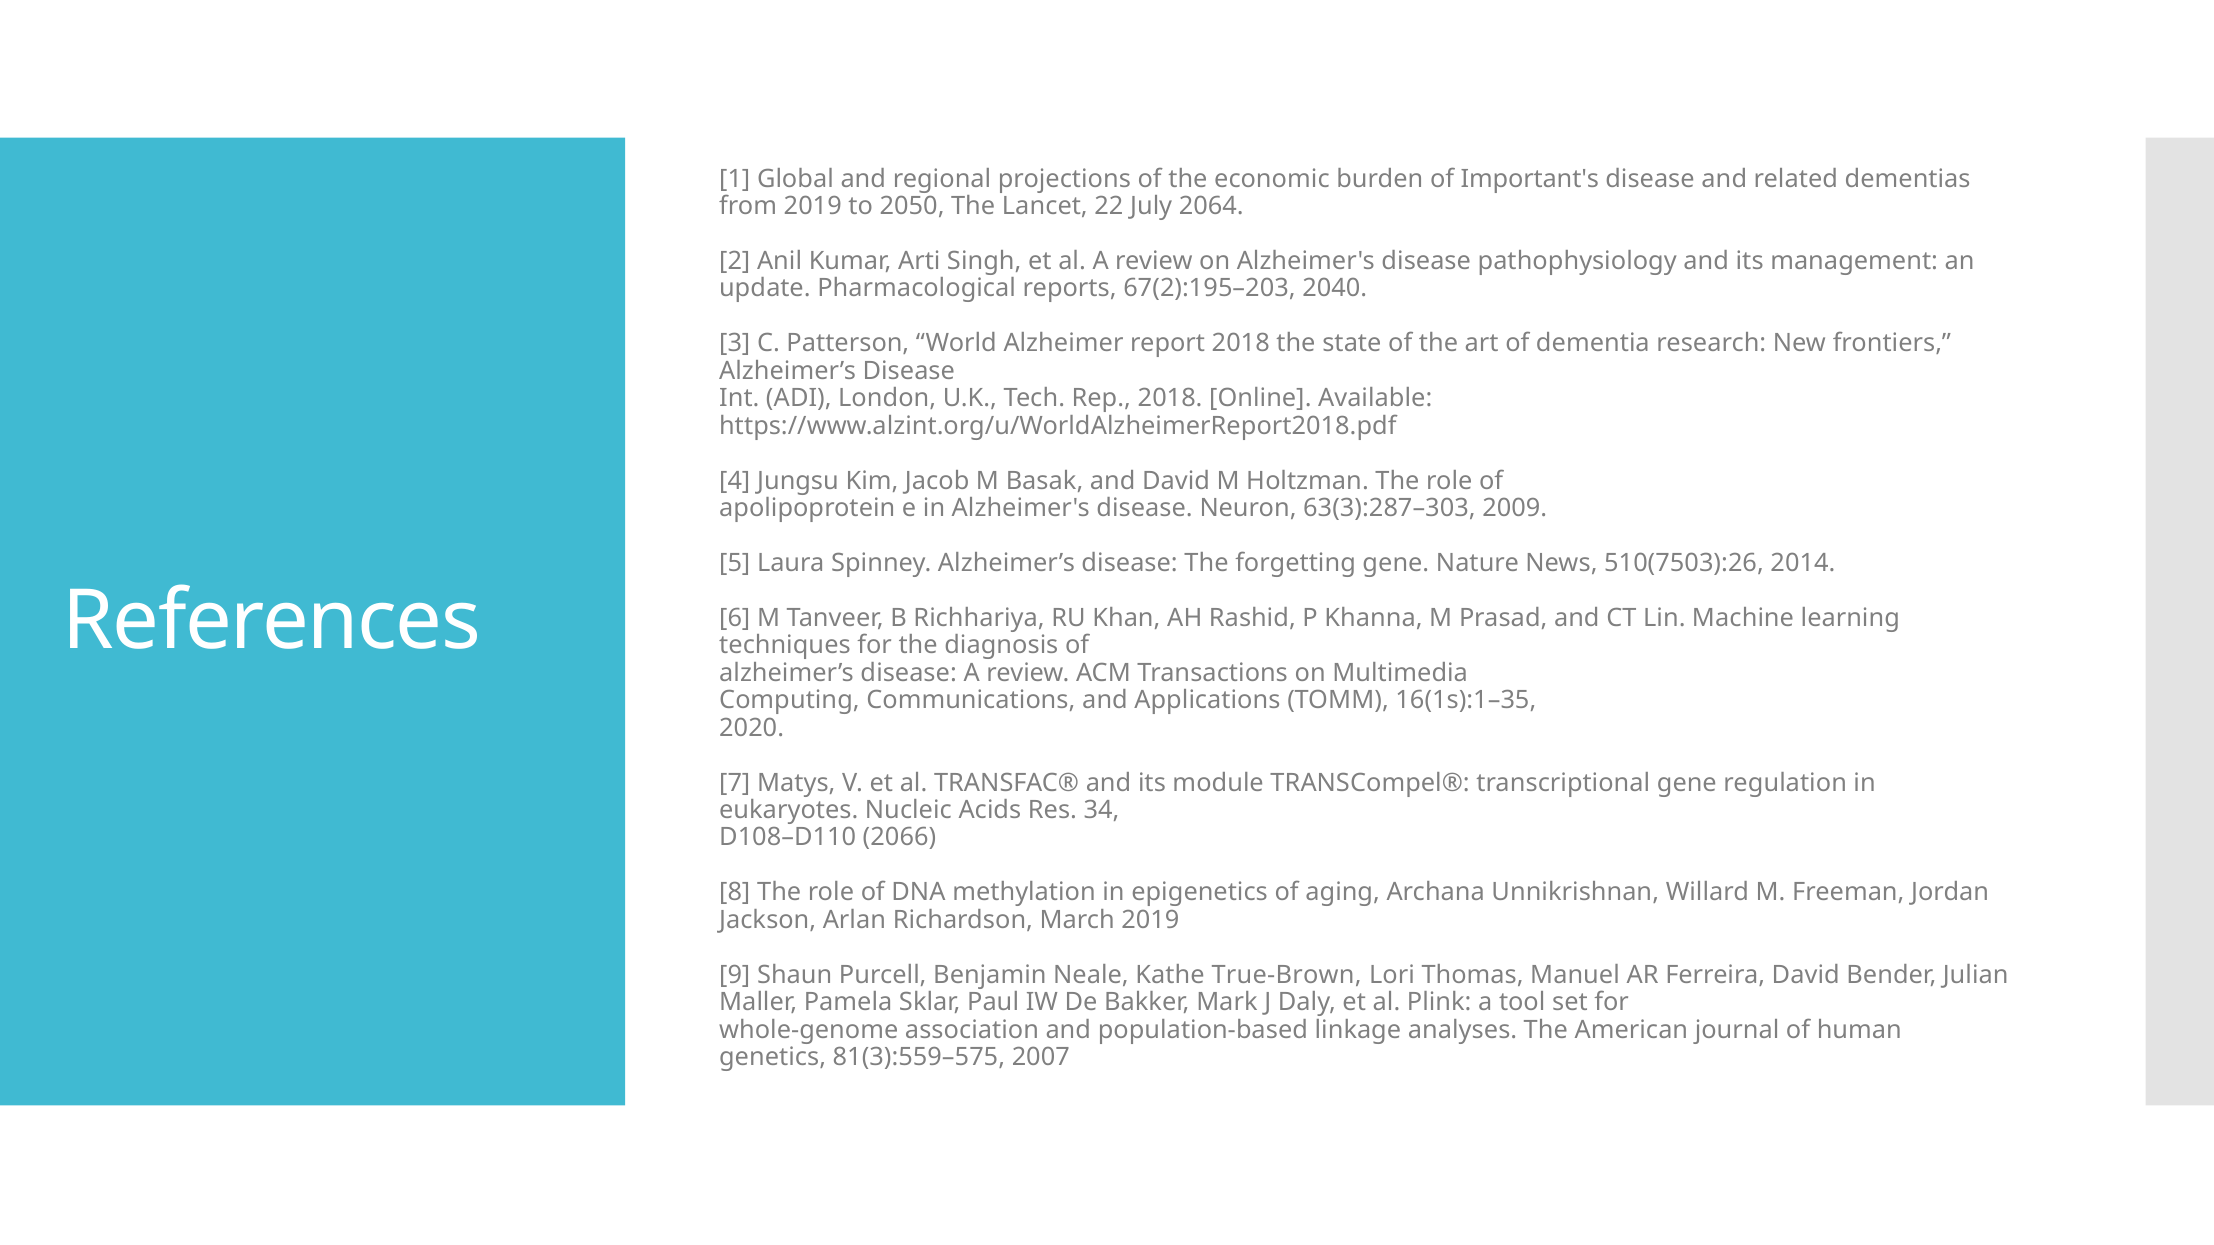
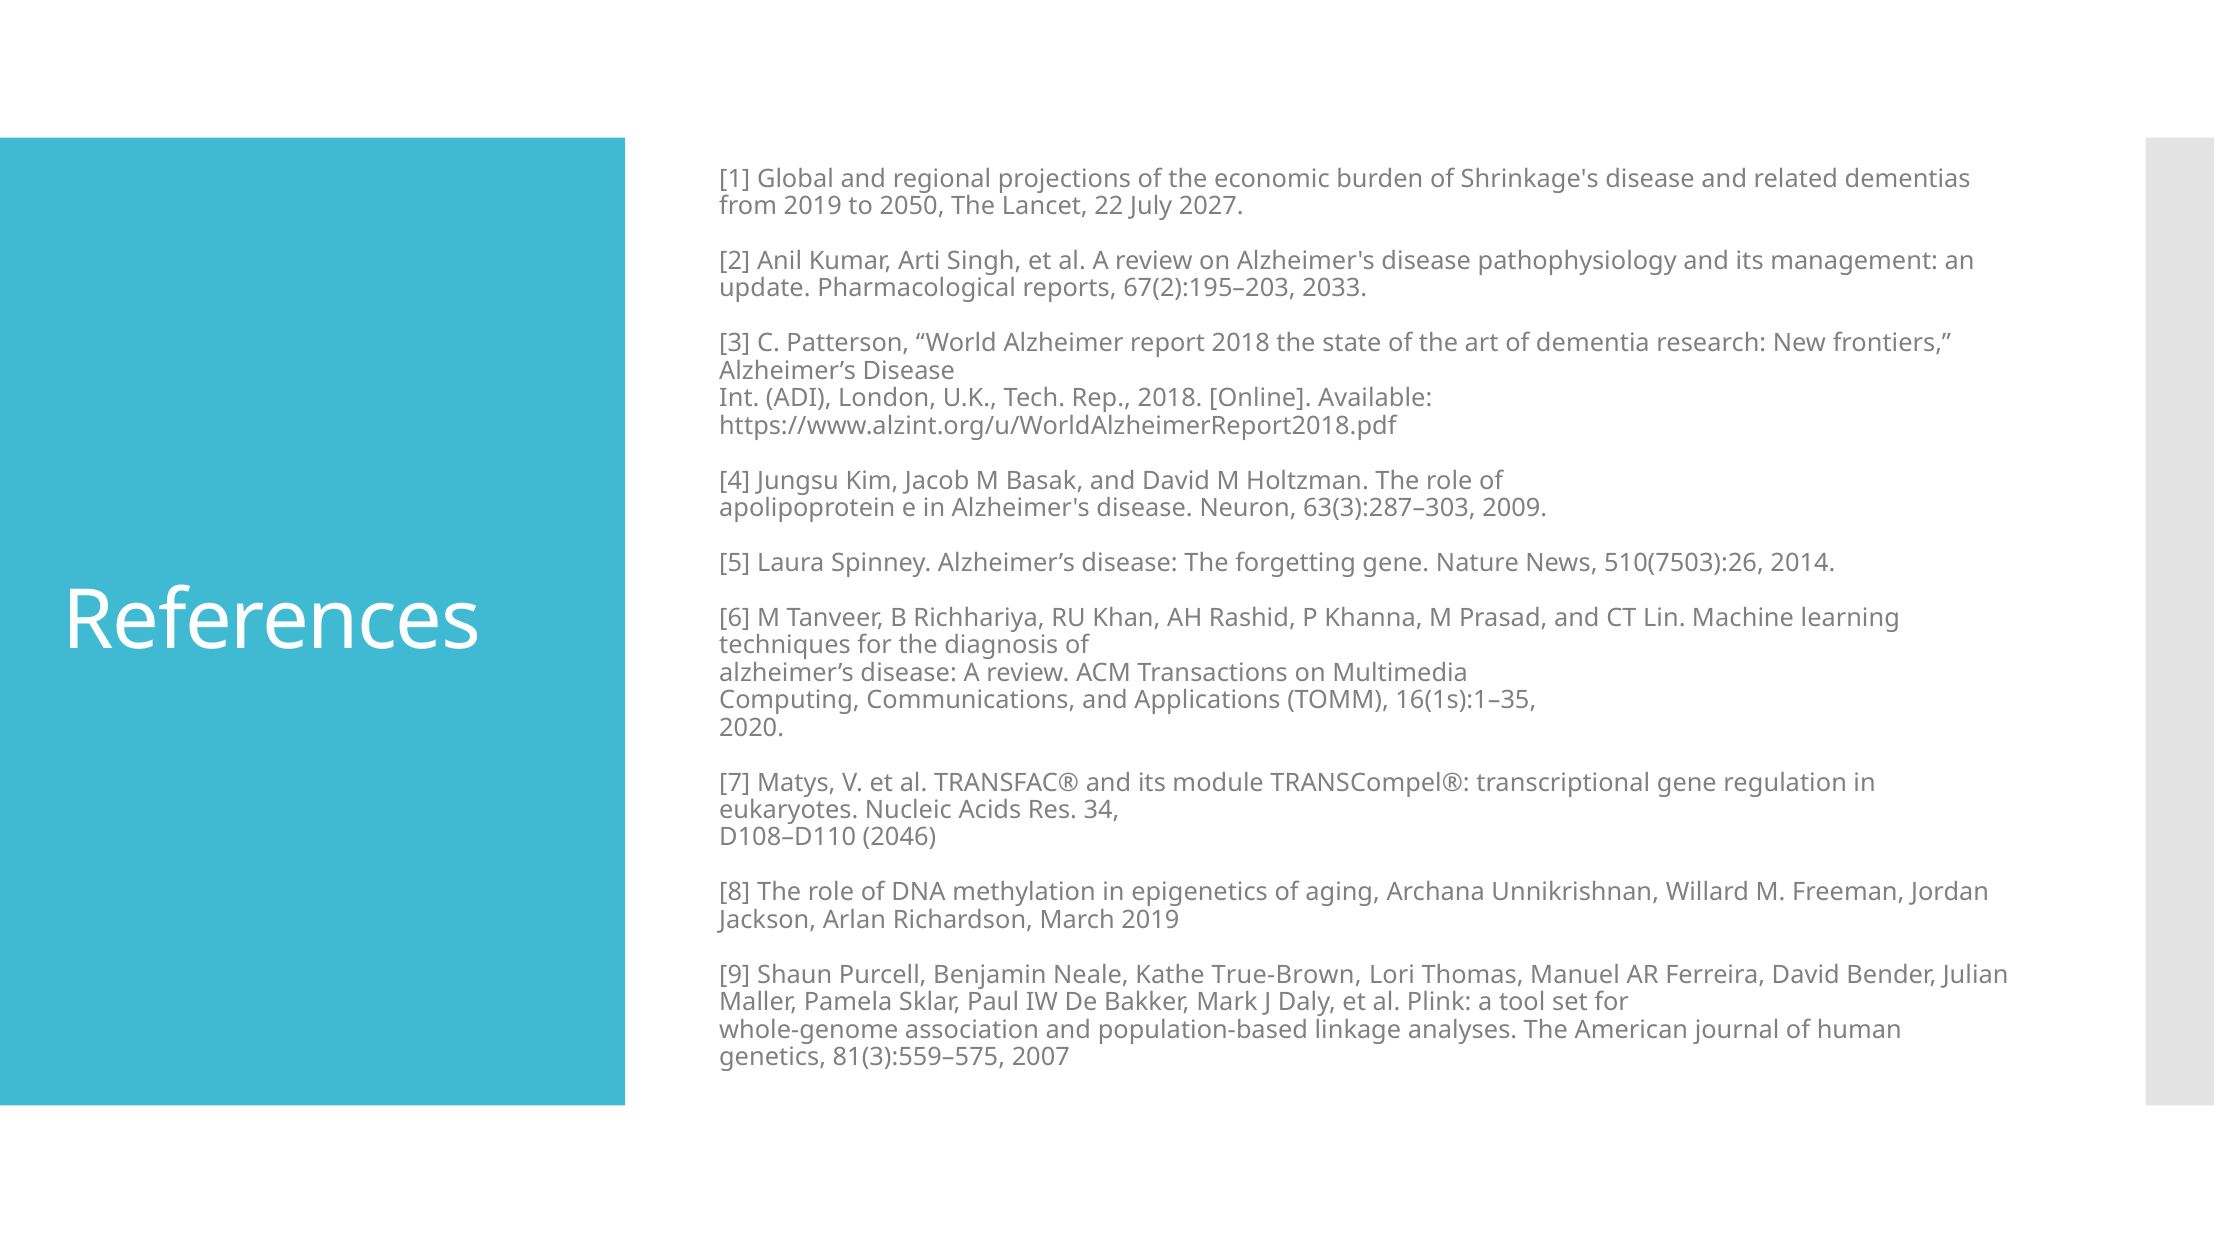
Important's: Important's -> Shrinkage's
2064: 2064 -> 2027
2040: 2040 -> 2033
2066: 2066 -> 2046
